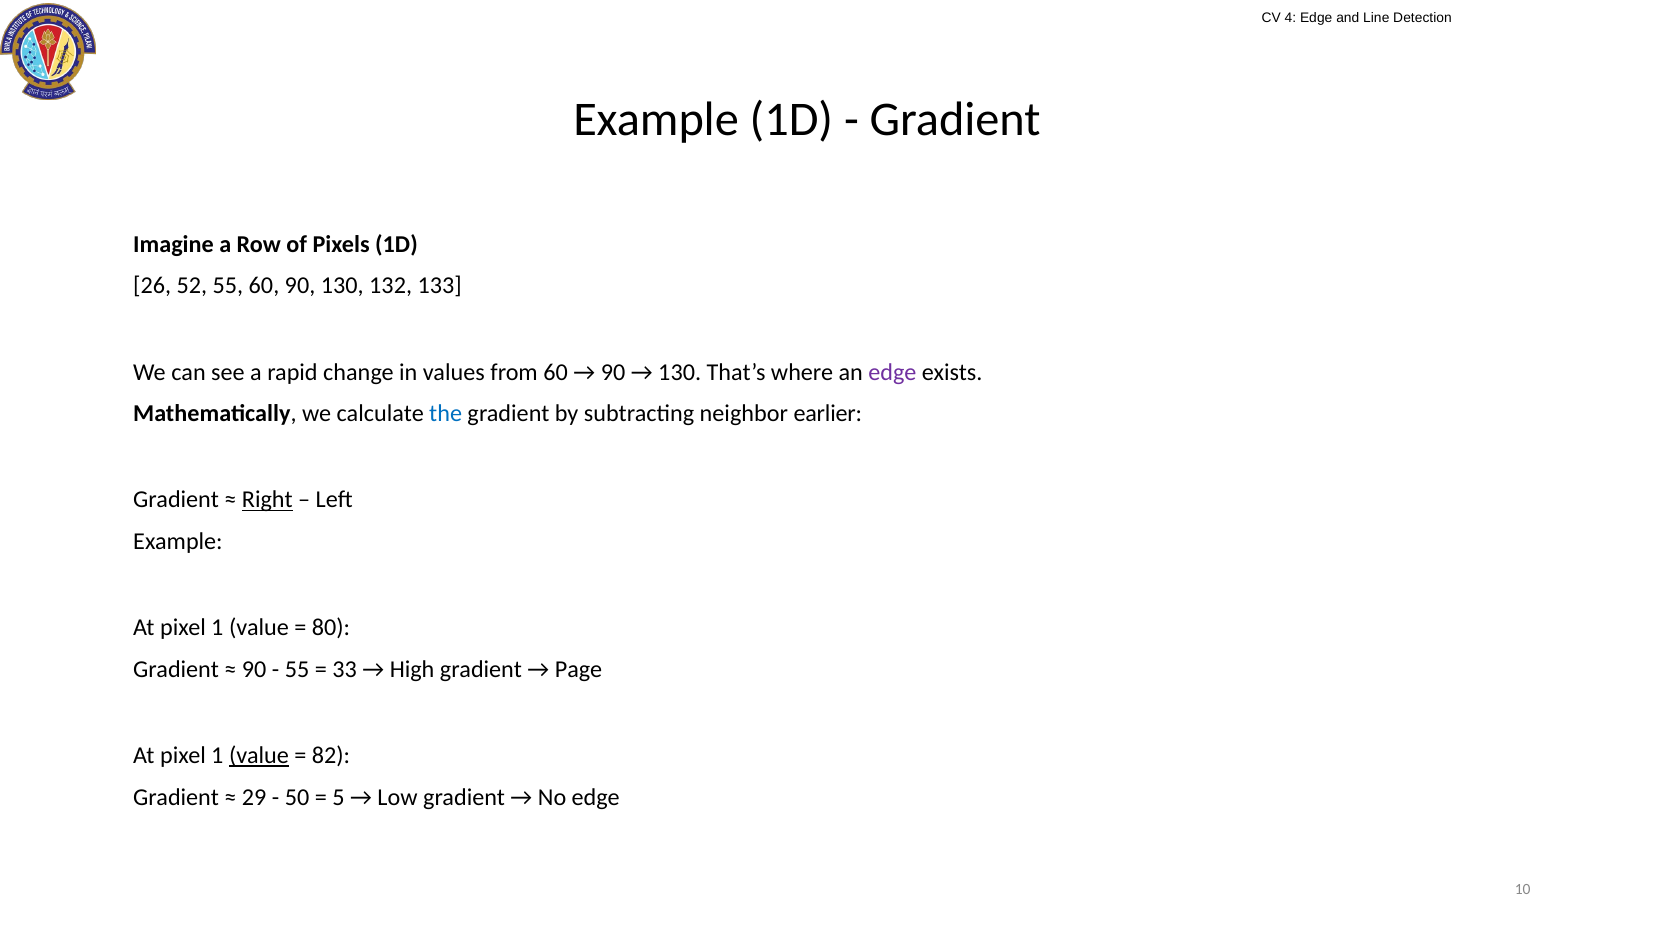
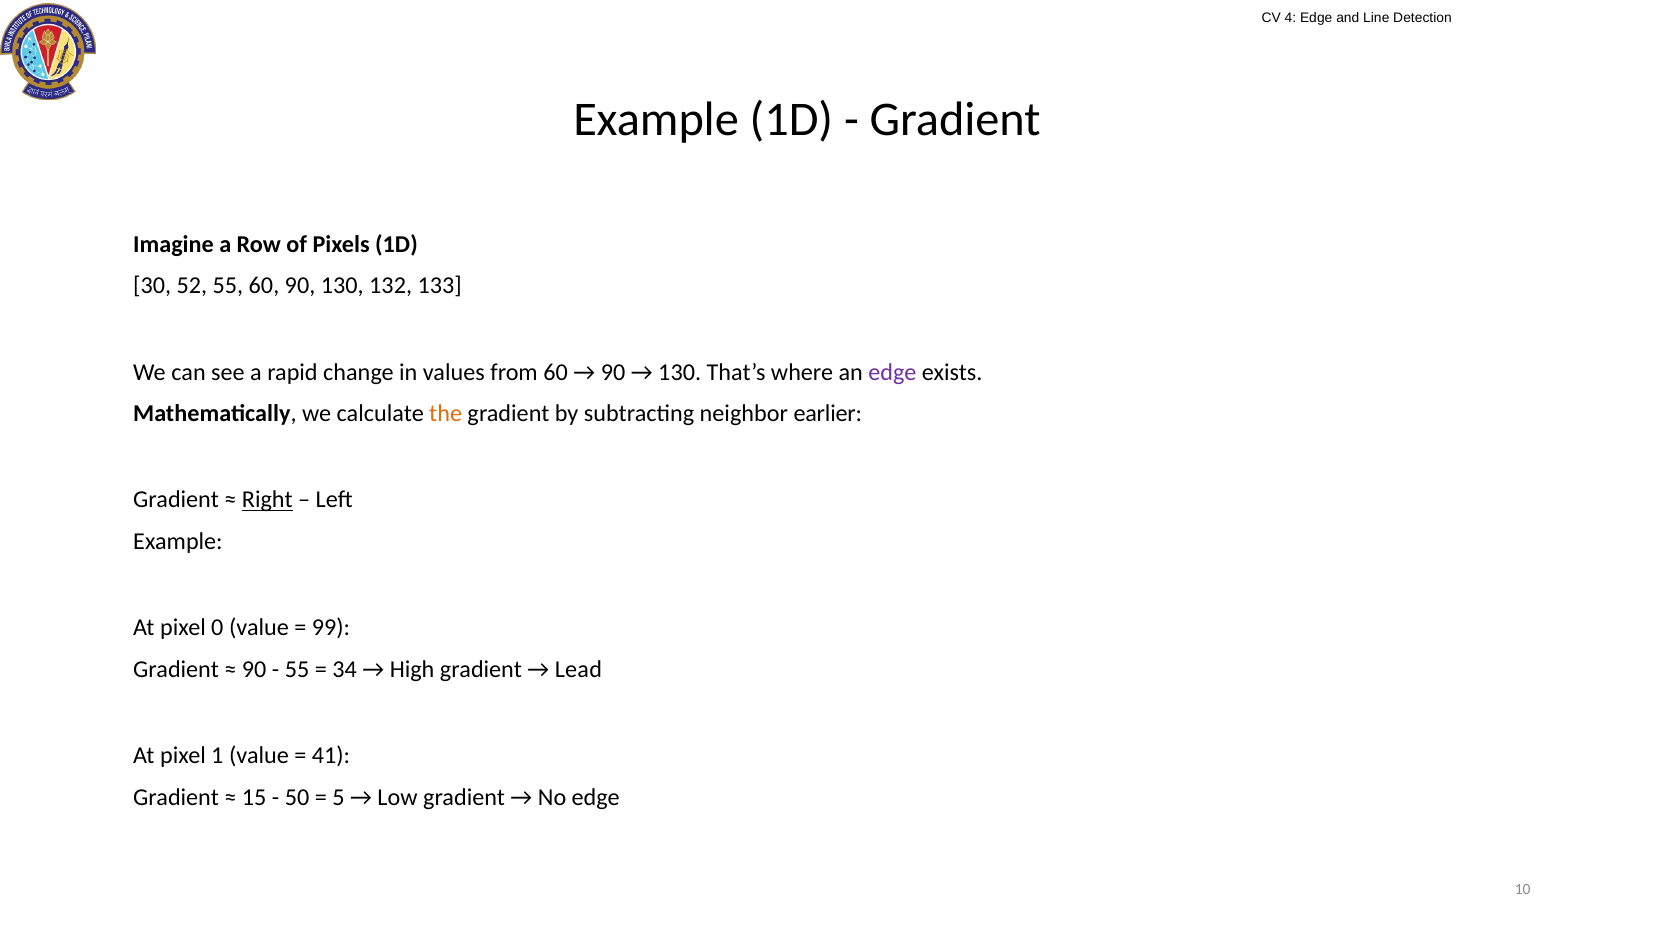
26: 26 -> 30
the colour: blue -> orange
1 at (217, 628): 1 -> 0
80: 80 -> 99
33: 33 -> 34
Page: Page -> Lead
value at (259, 756) underline: present -> none
82: 82 -> 41
29: 29 -> 15
